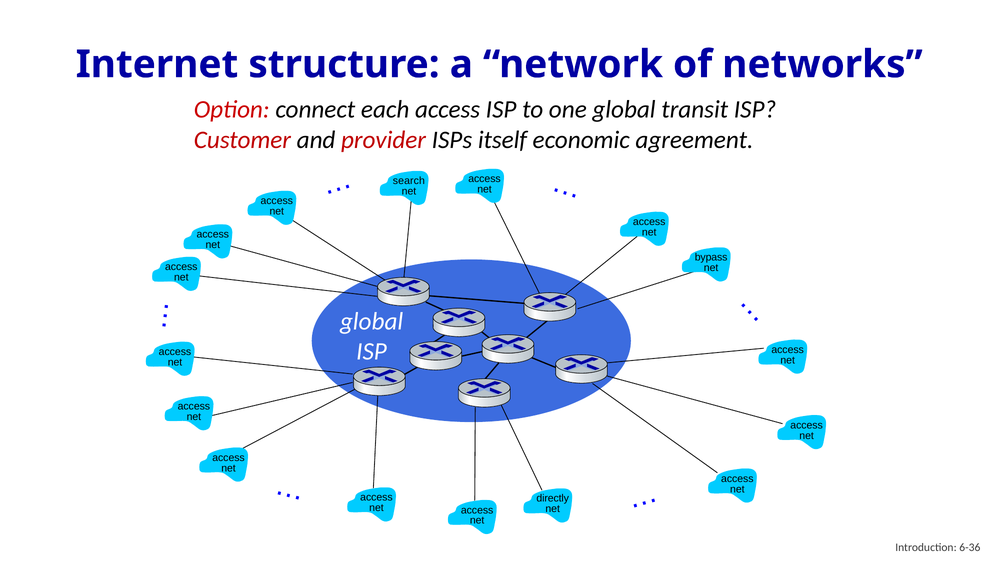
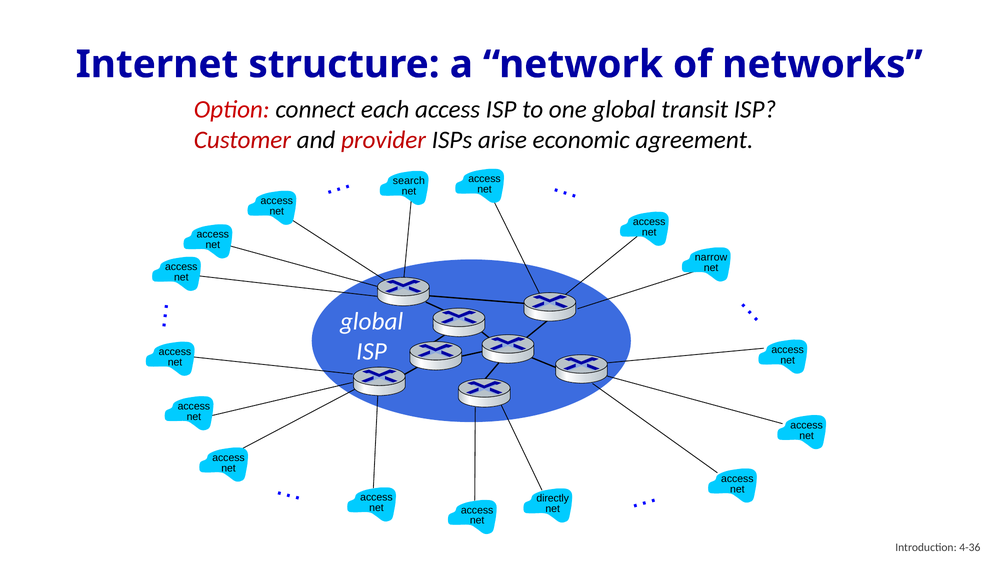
itself: itself -> arise
bypass: bypass -> narrow
6-36: 6-36 -> 4-36
